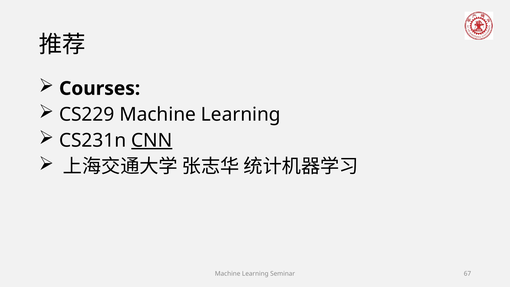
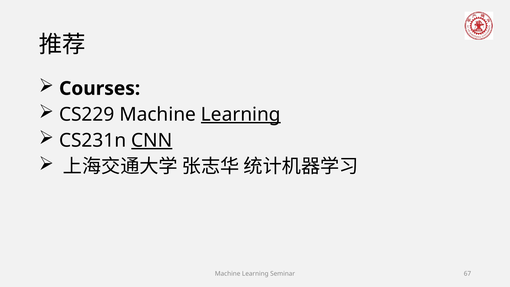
Learning at (241, 114) underline: none -> present
